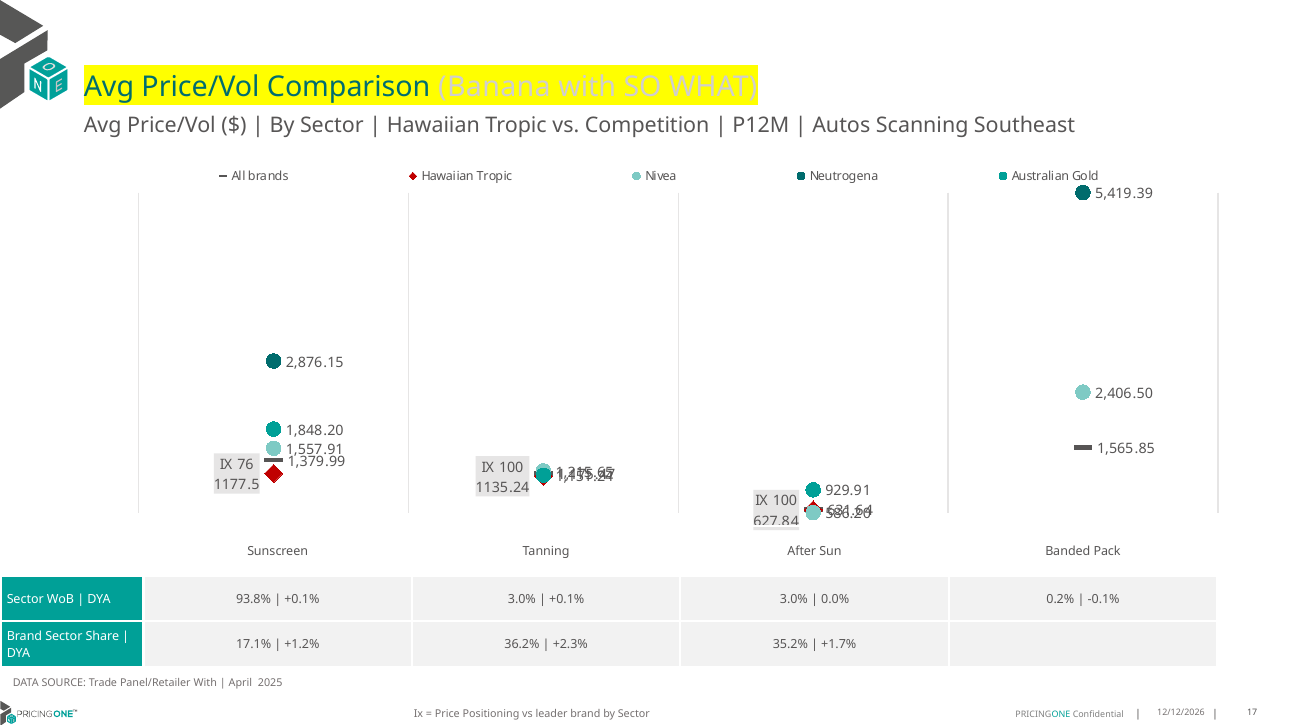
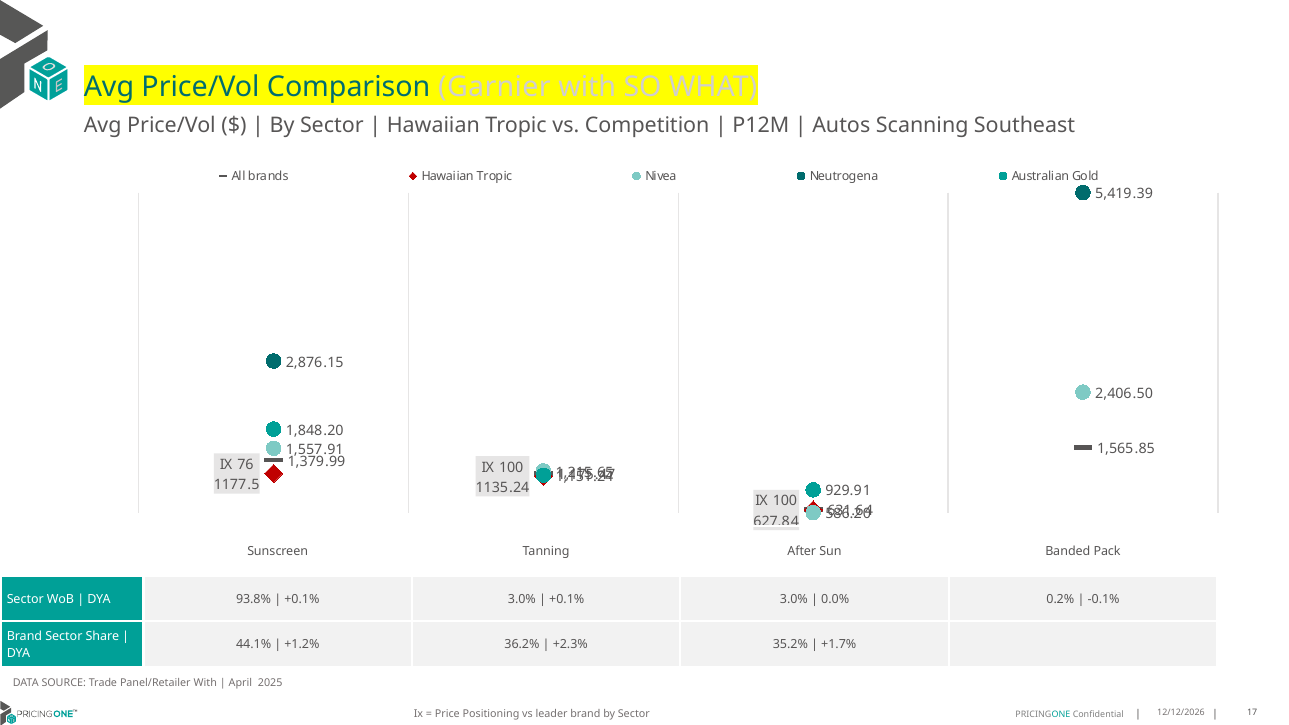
Banana: Banana -> Garnier
17.1%: 17.1% -> 44.1%
